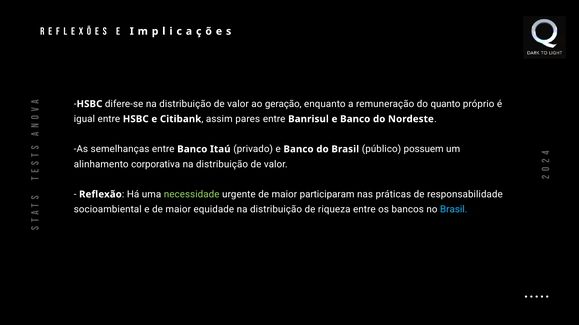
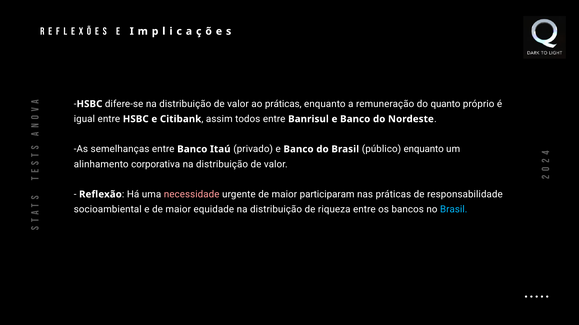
ao geração: geração -> práticas
pares: pares -> todos
público possuem: possuem -> enquanto
necessidade colour: light green -> pink
